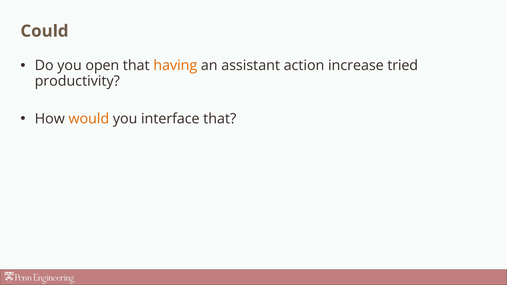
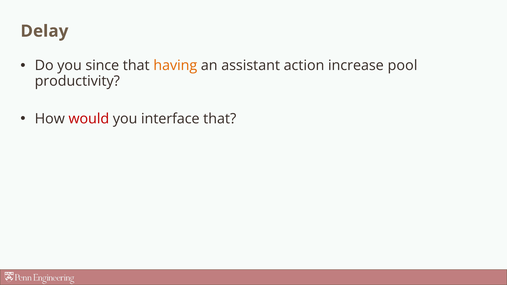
Could: Could -> Delay
open: open -> since
tried: tried -> pool
would colour: orange -> red
